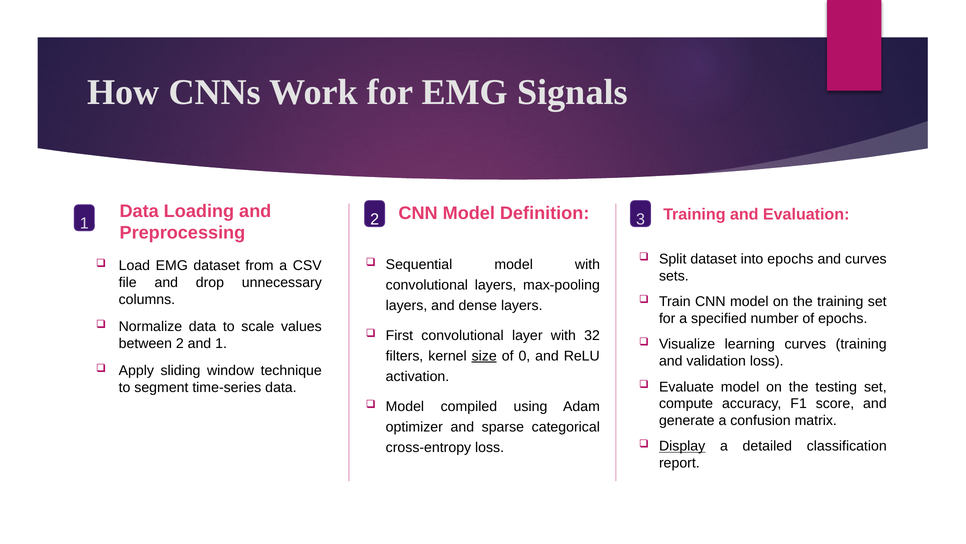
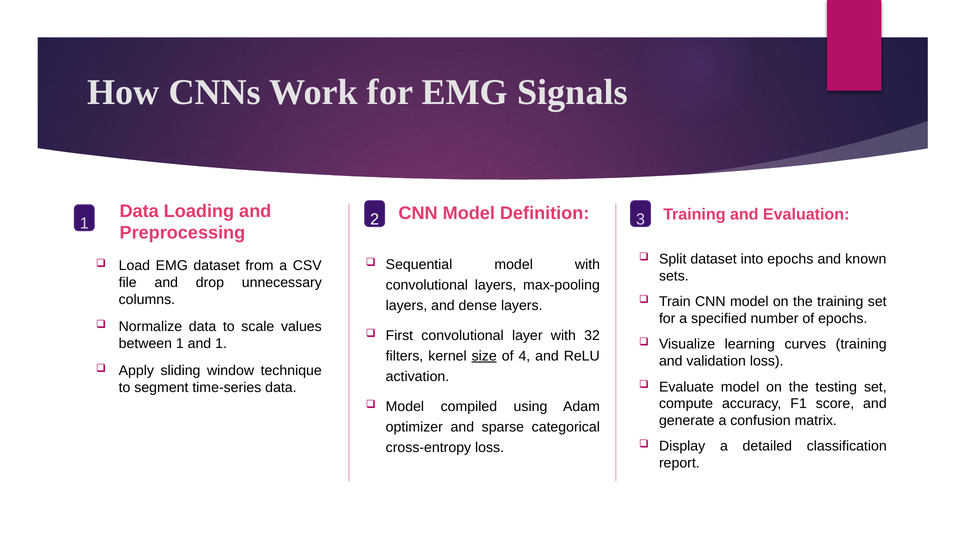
and curves: curves -> known
between 2: 2 -> 1
0: 0 -> 4
Display underline: present -> none
